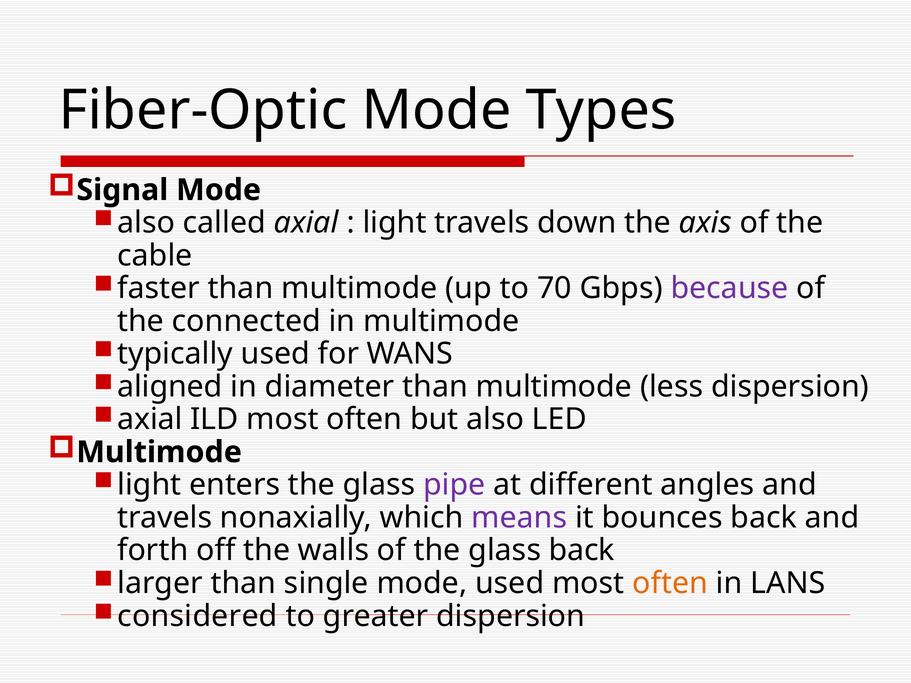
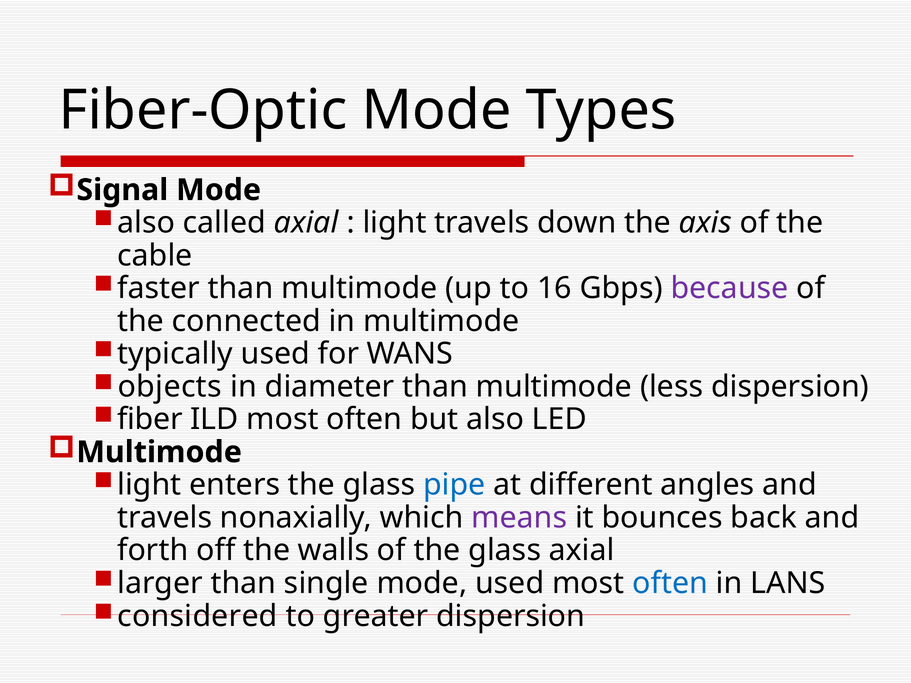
70: 70 -> 16
aligned: aligned -> objects
axial at (150, 420): axial -> fiber
pipe colour: purple -> blue
glass back: back -> axial
often at (670, 583) colour: orange -> blue
